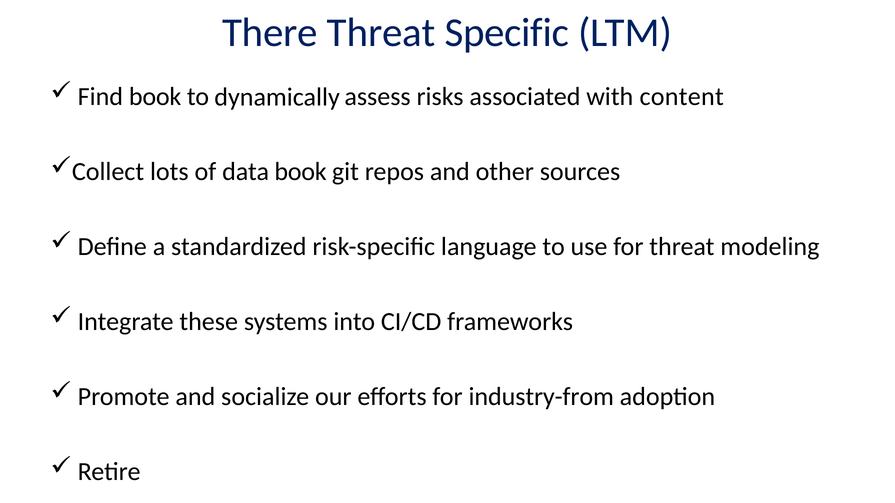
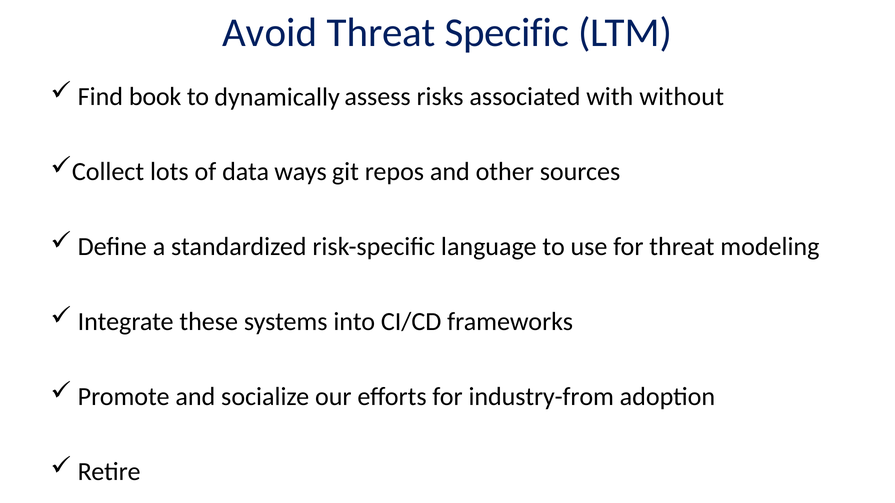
There: There -> Avoid
content: content -> without
data book: book -> ways
